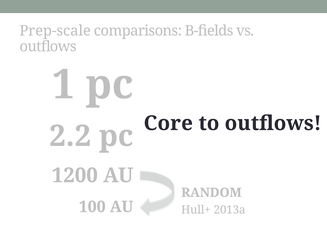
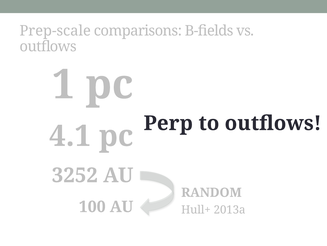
Core: Core -> Perp
2.2: 2.2 -> 4.1
1200: 1200 -> 3252
